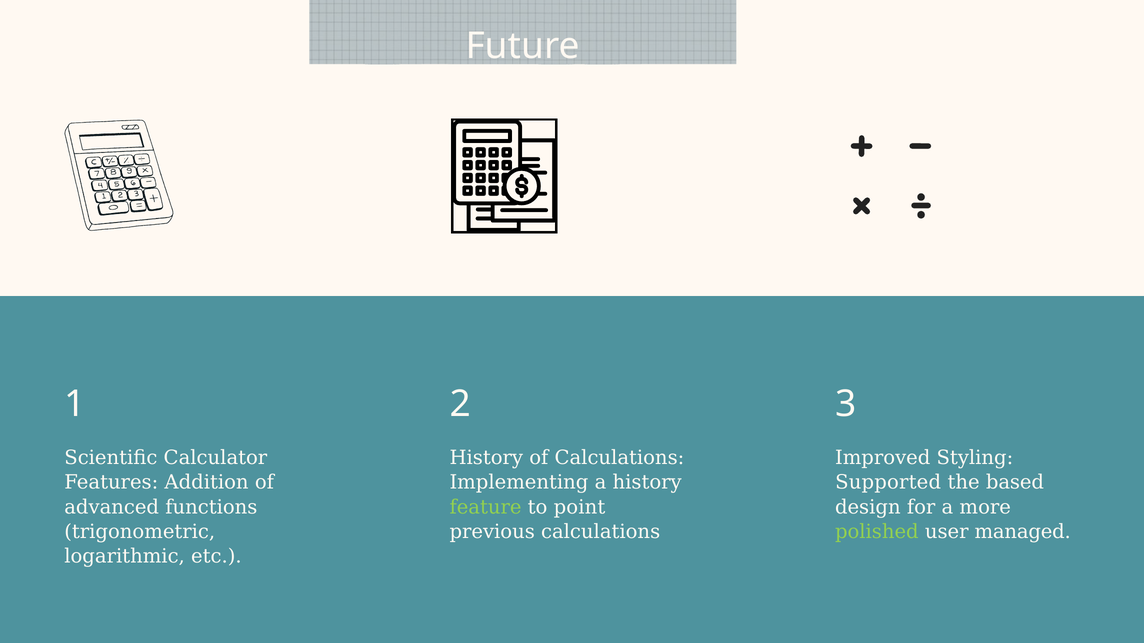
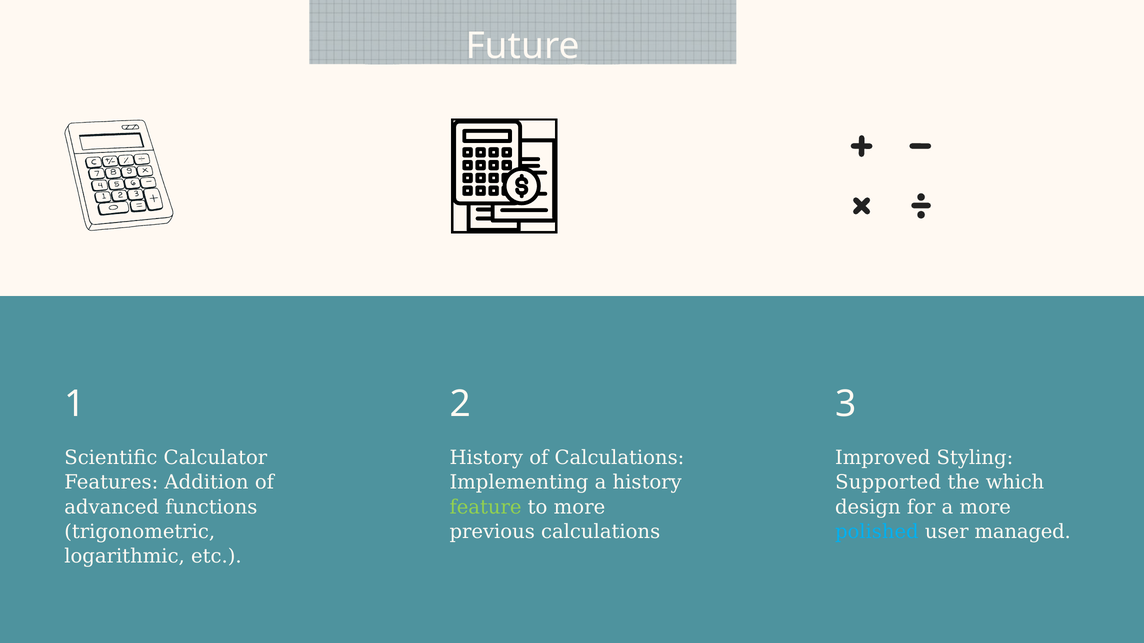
based: based -> which
to point: point -> more
polished colour: light green -> light blue
